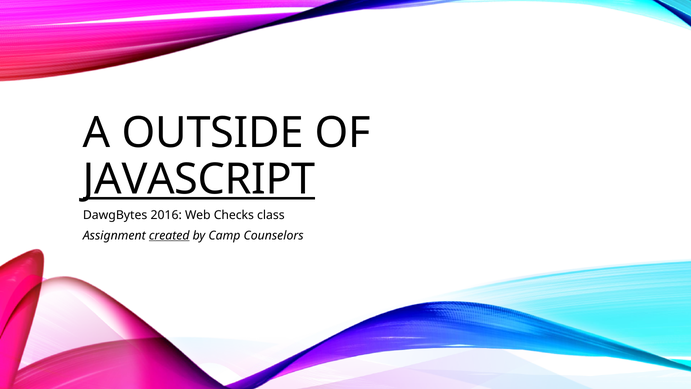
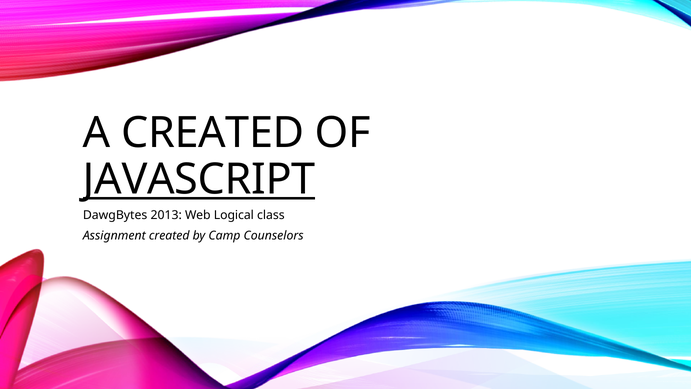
A OUTSIDE: OUTSIDE -> CREATED
2016: 2016 -> 2013
Checks: Checks -> Logical
created at (169, 235) underline: present -> none
